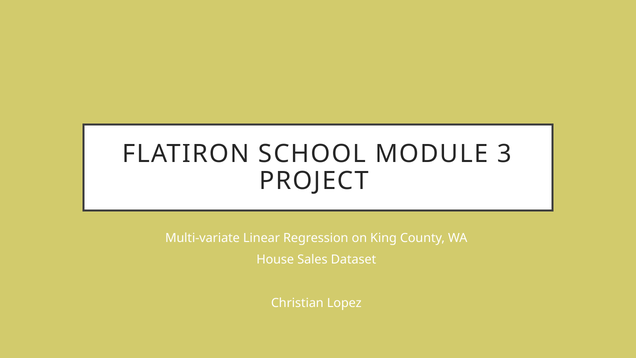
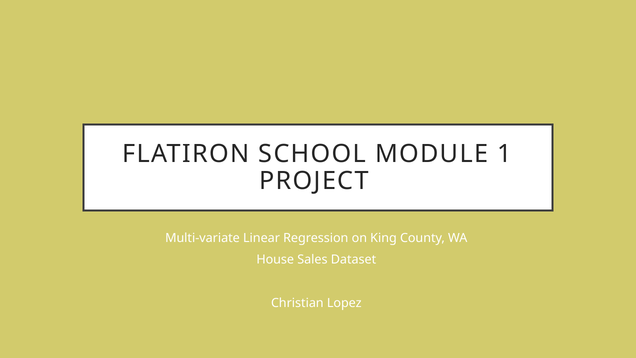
3: 3 -> 1
